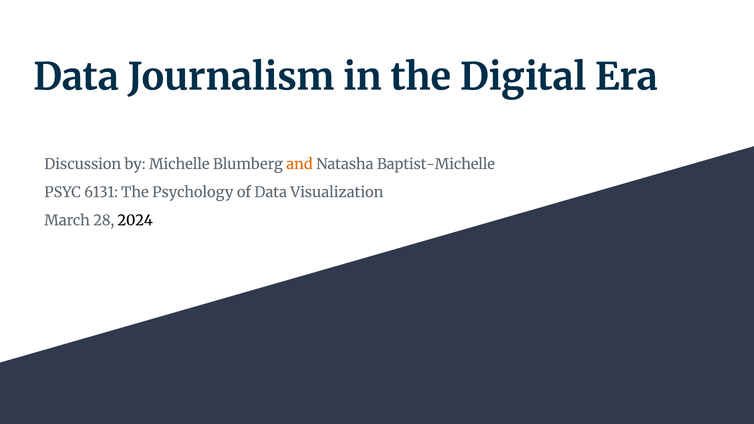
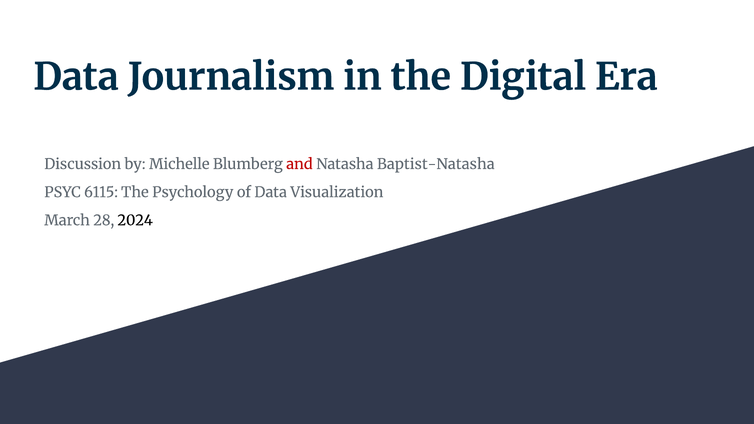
and colour: orange -> red
Baptist-Michelle: Baptist-Michelle -> Baptist-Natasha
6131: 6131 -> 6115
